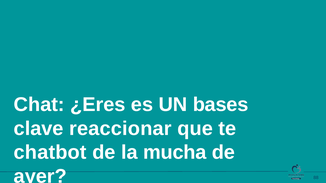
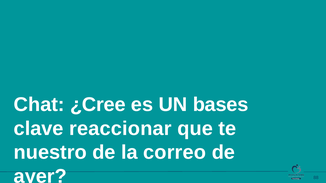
¿Eres: ¿Eres -> ¿Cree
chatbot: chatbot -> nuestro
mucha: mucha -> correo
